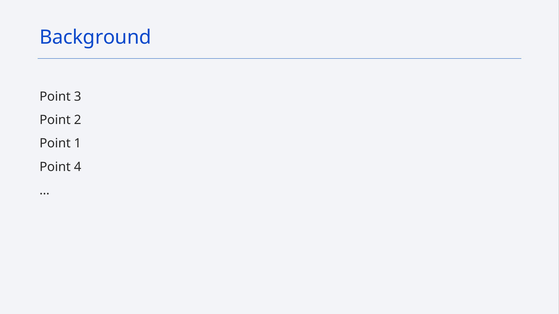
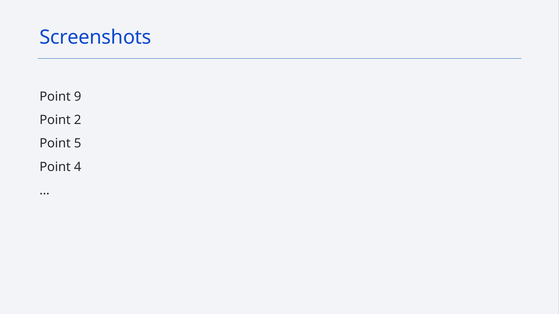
Background: Background -> Screenshots
3: 3 -> 9
1: 1 -> 5
